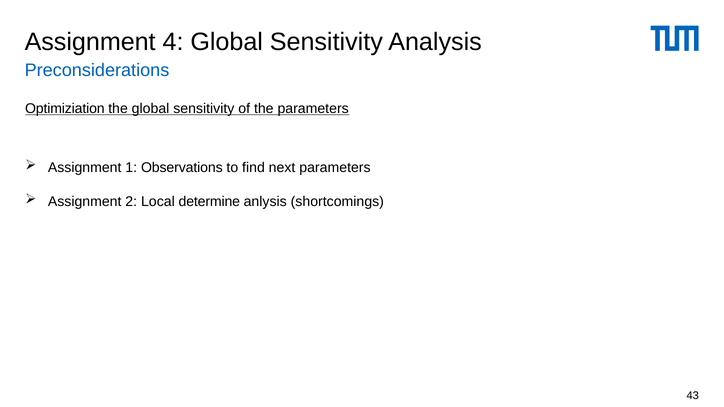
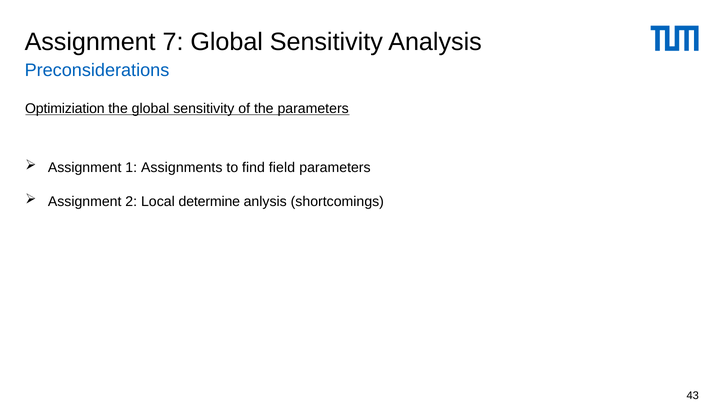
4: 4 -> 7
Observations: Observations -> Assignments
next: next -> field
